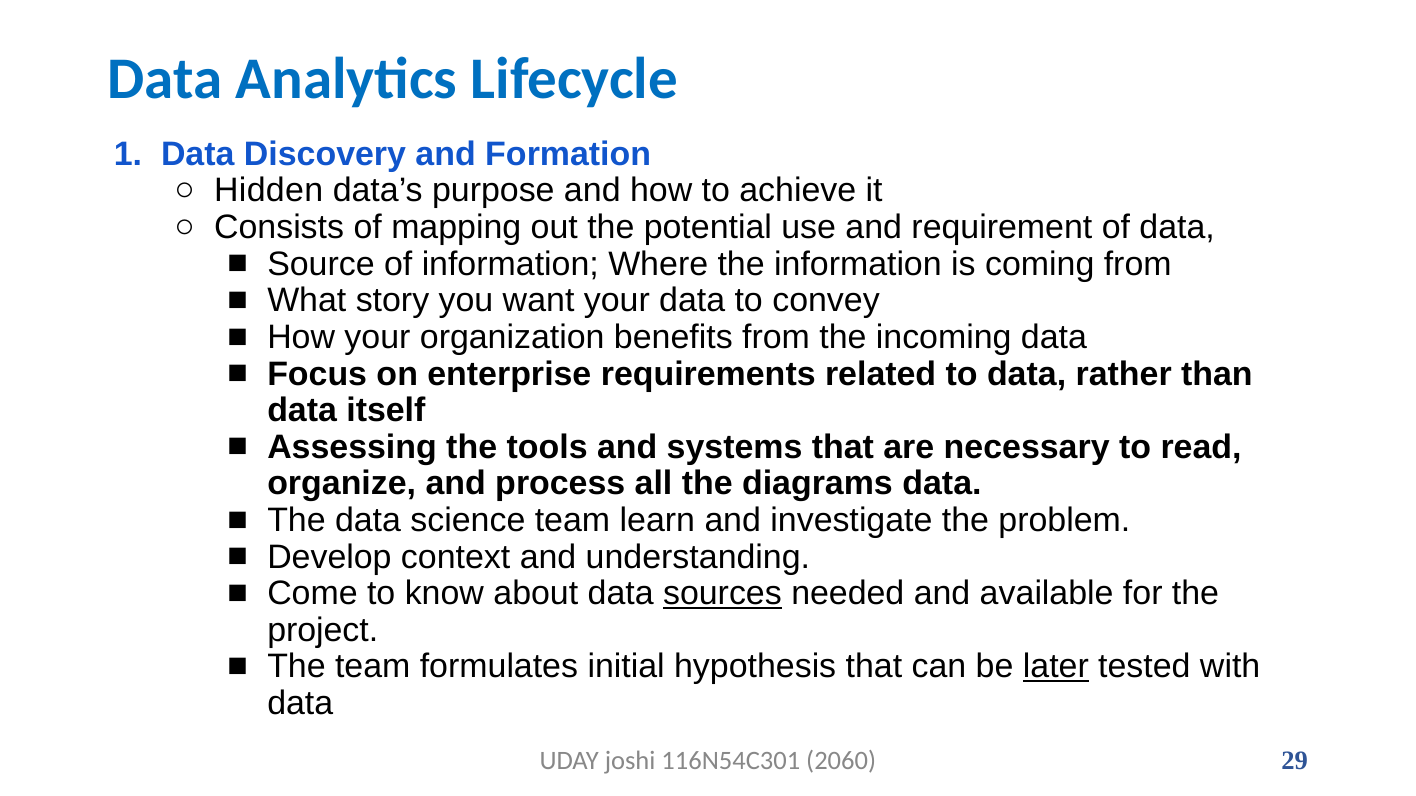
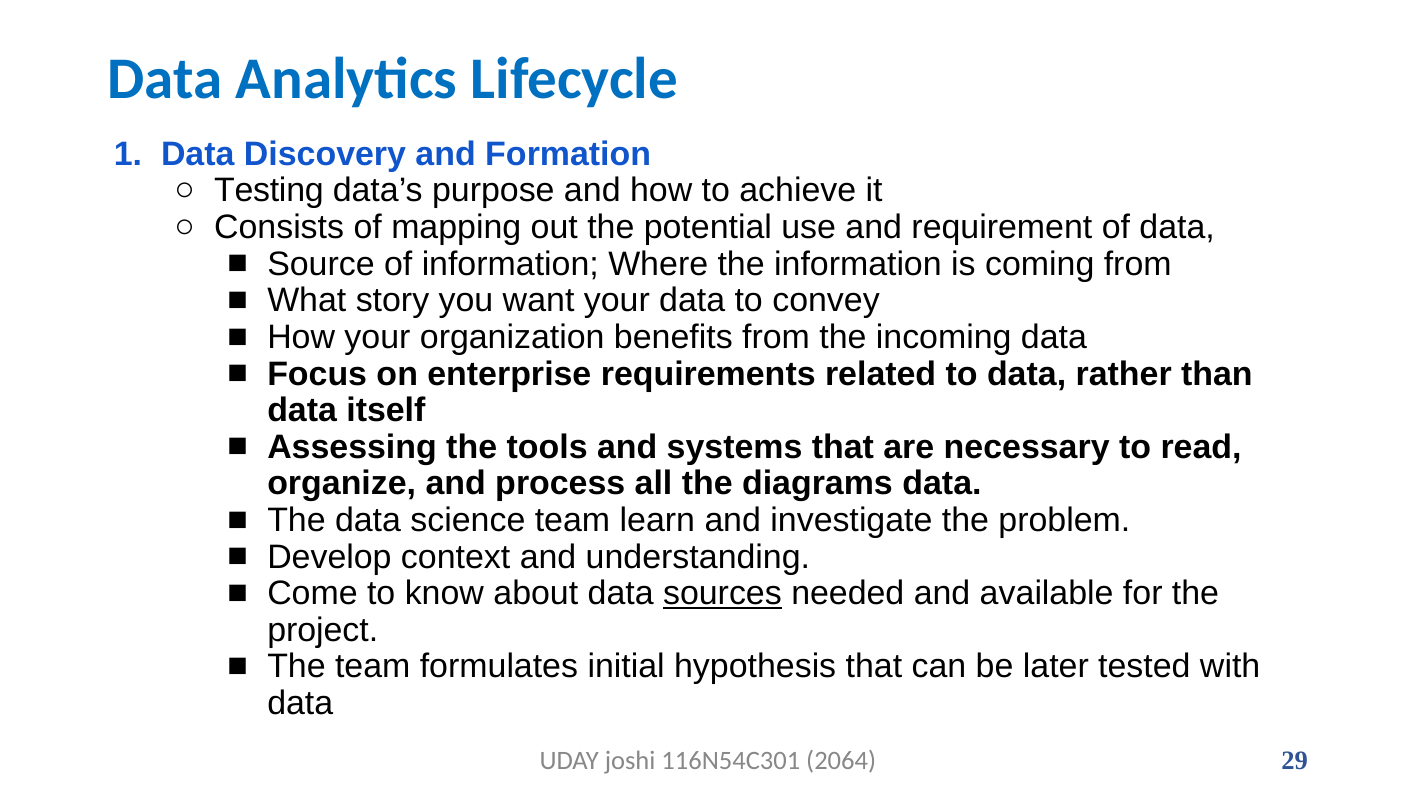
Hidden: Hidden -> Testing
later underline: present -> none
2060: 2060 -> 2064
